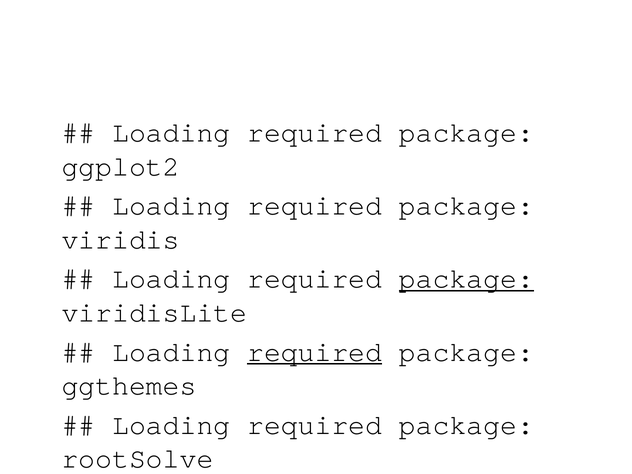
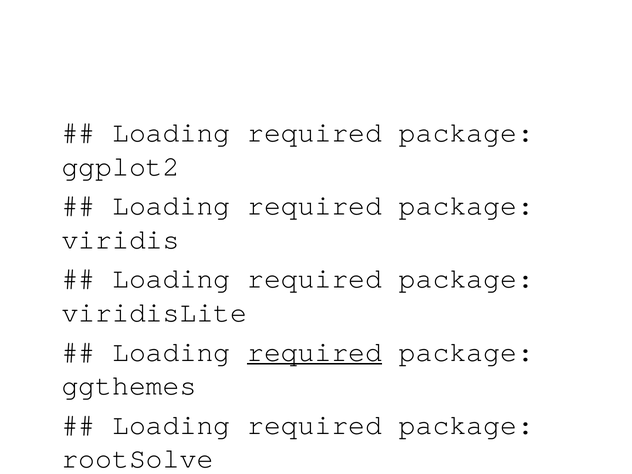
package at (466, 279) underline: present -> none
